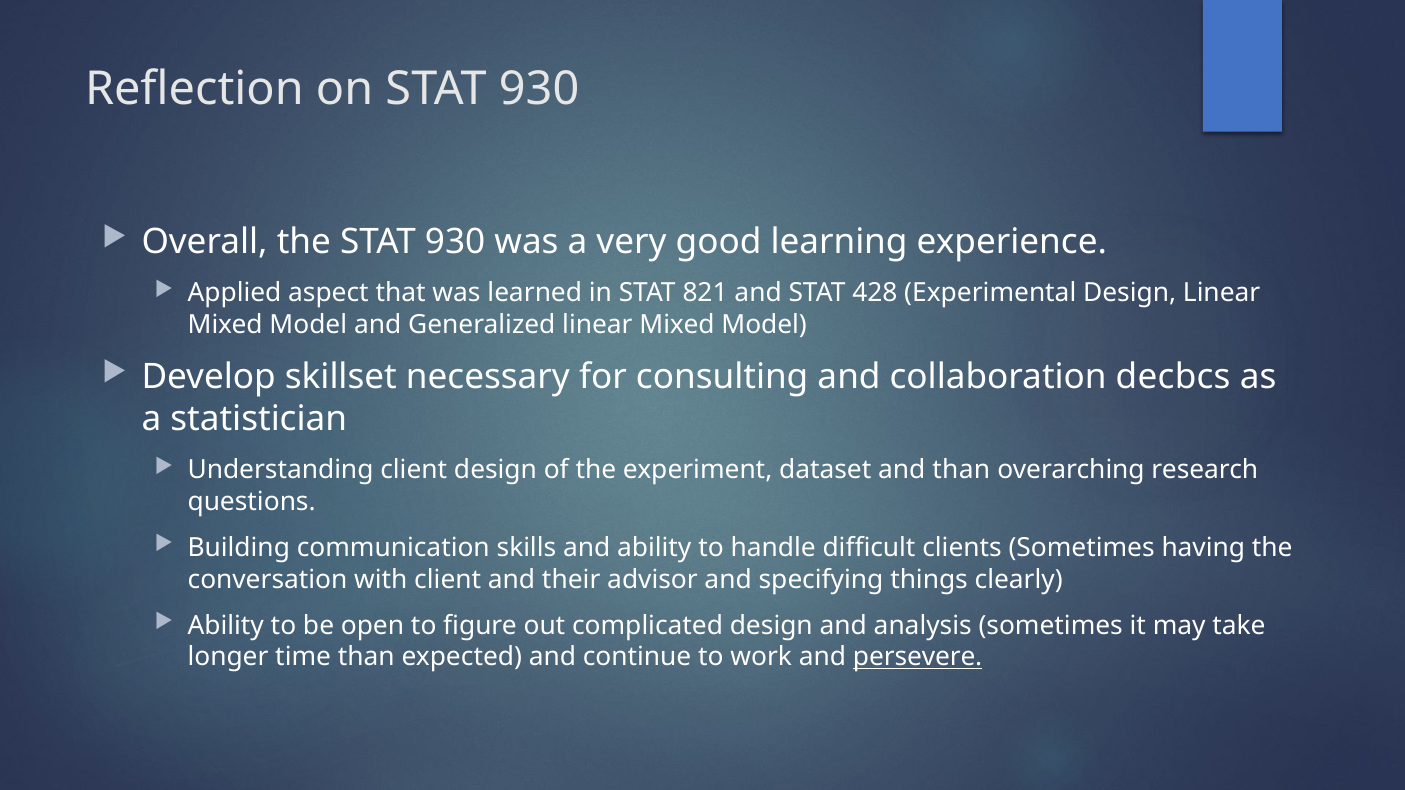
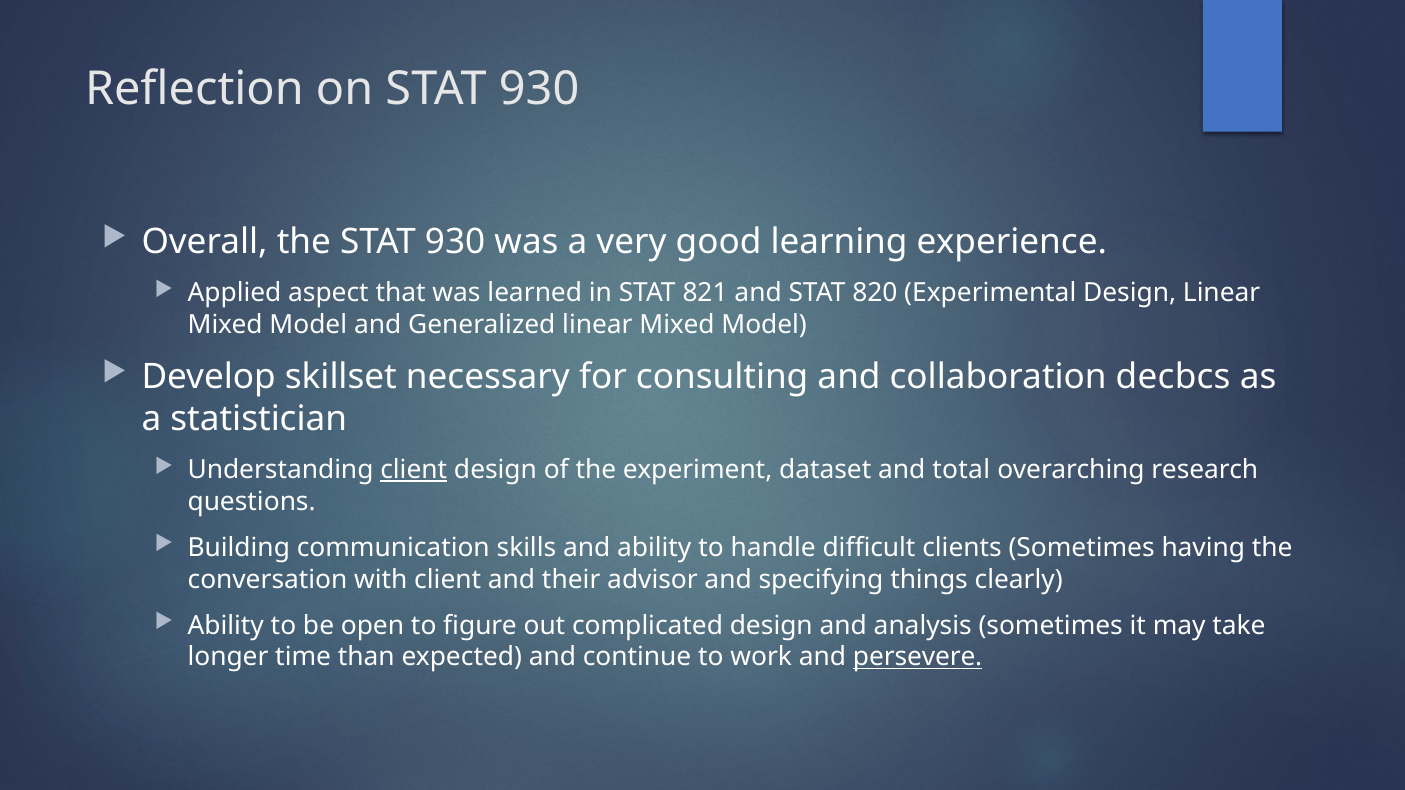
428: 428 -> 820
client at (414, 470) underline: none -> present
and than: than -> total
